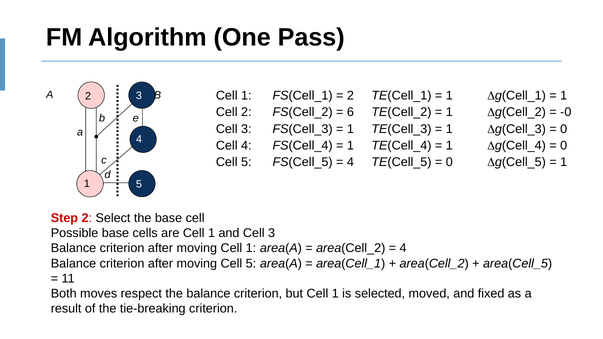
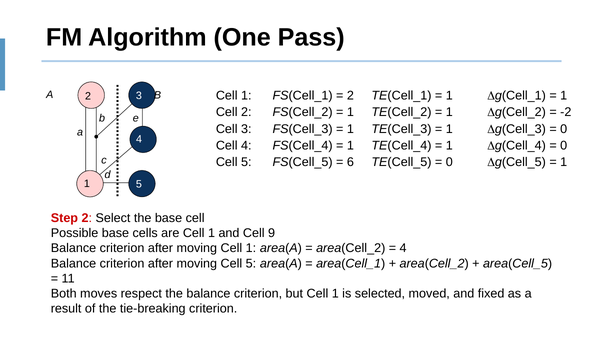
6 at (350, 112): 6 -> 1
-0: -0 -> -2
4 at (350, 162): 4 -> 6
and Cell 3: 3 -> 9
